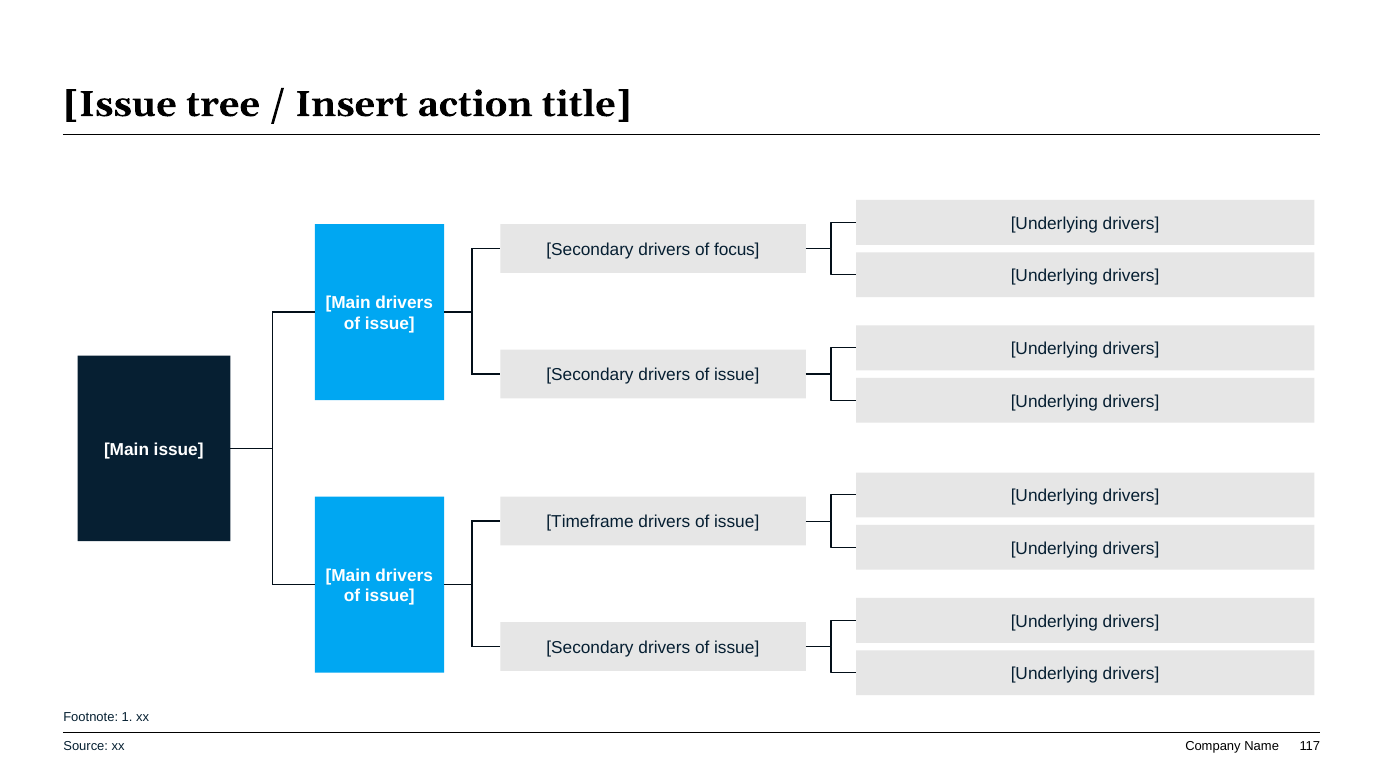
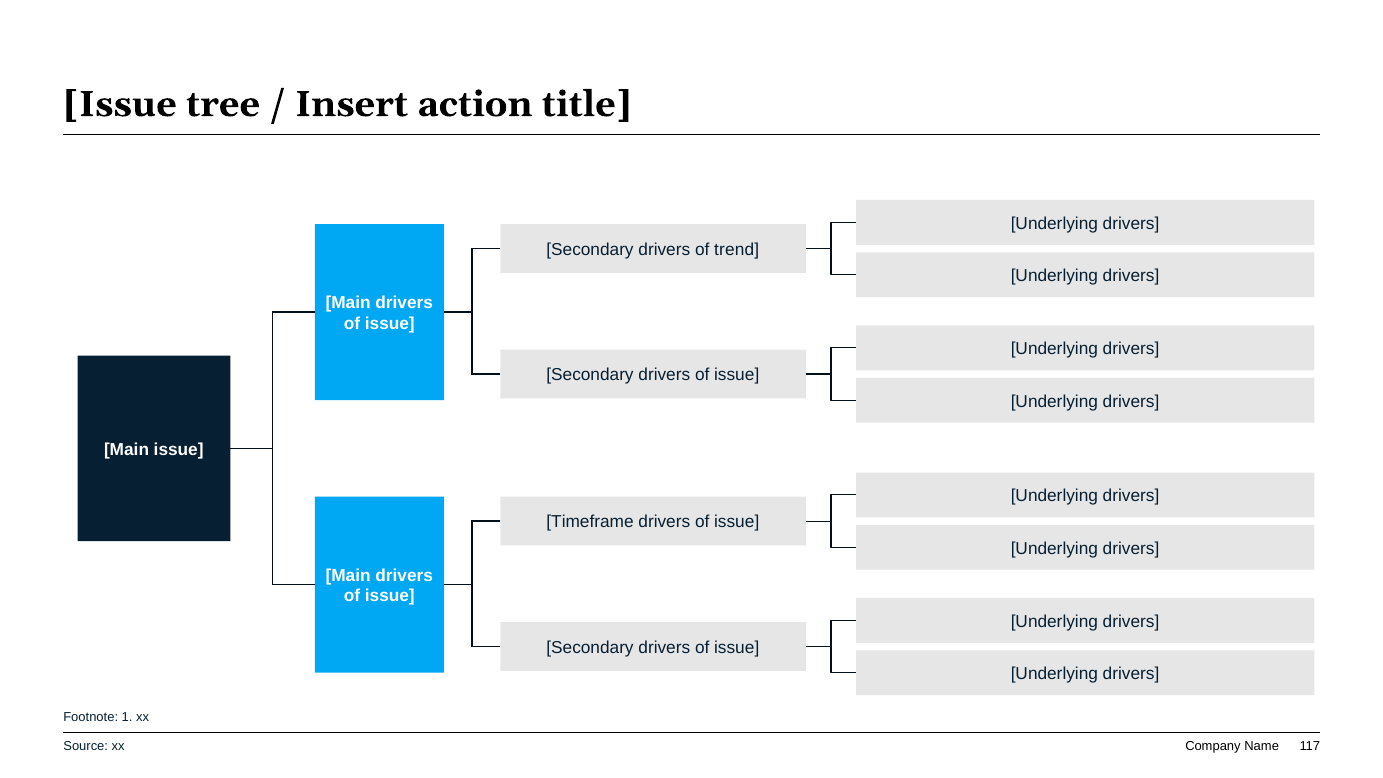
focus: focus -> trend
